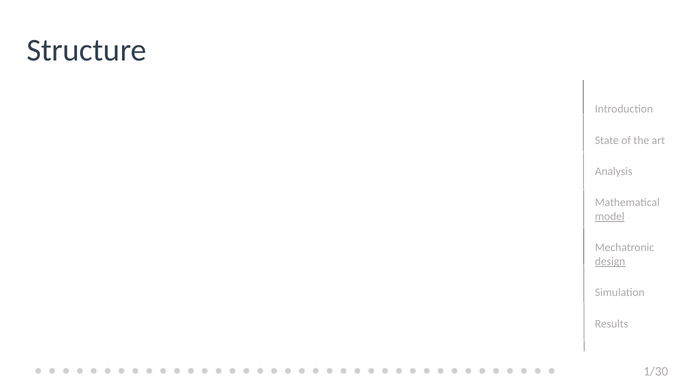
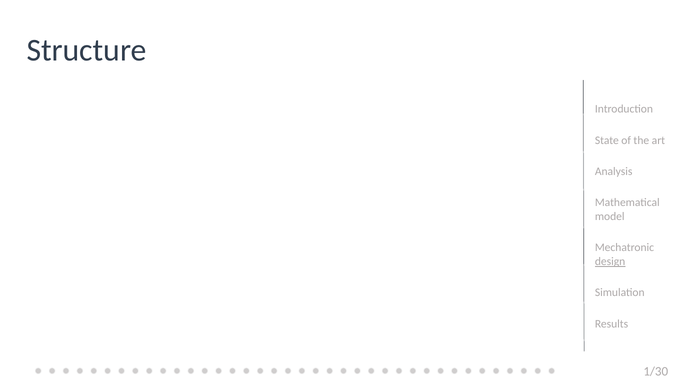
model underline: present -> none
